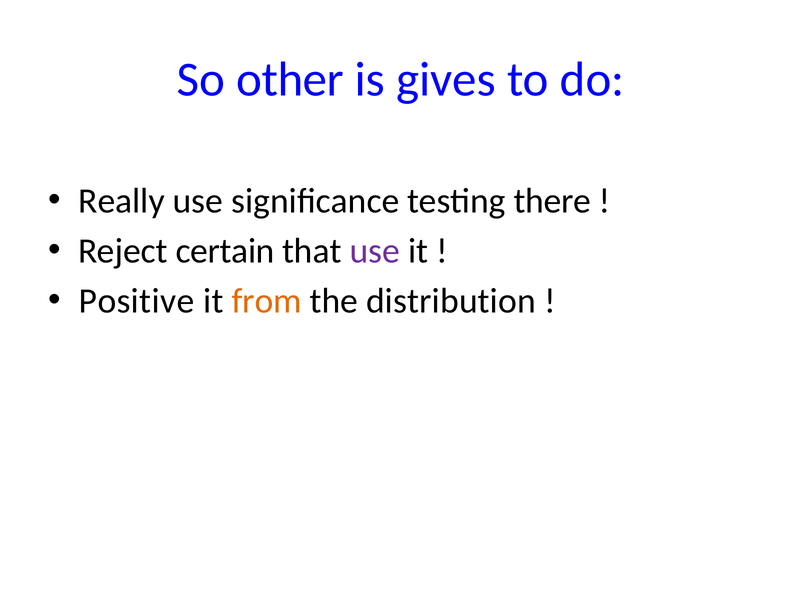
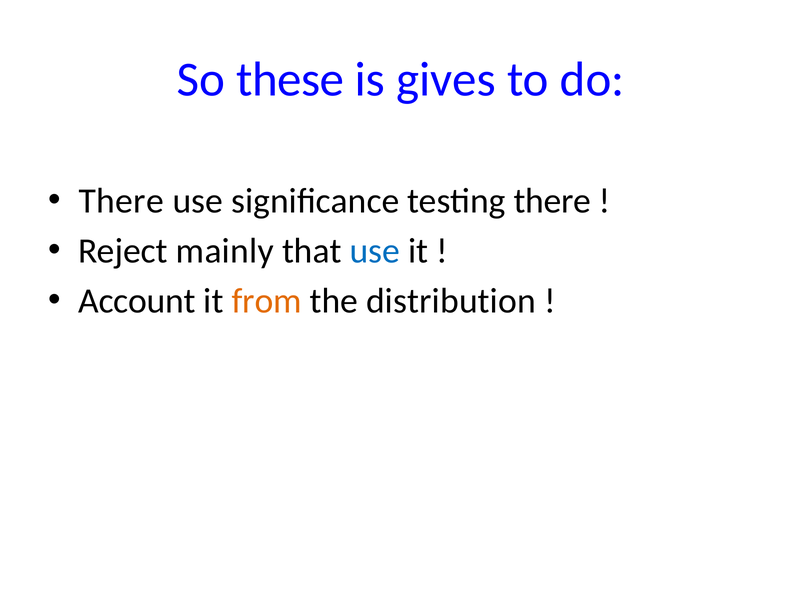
other: other -> these
Really at (121, 201): Really -> There
certain: certain -> mainly
use at (375, 251) colour: purple -> blue
Positive: Positive -> Account
